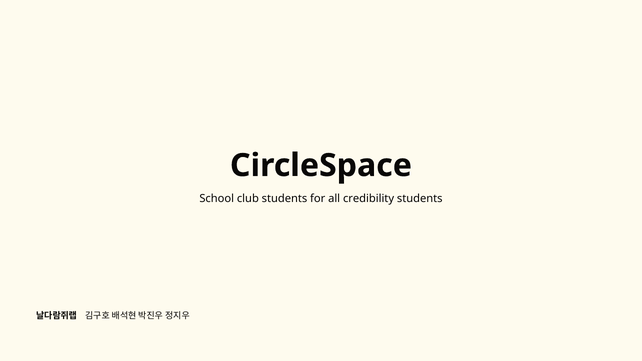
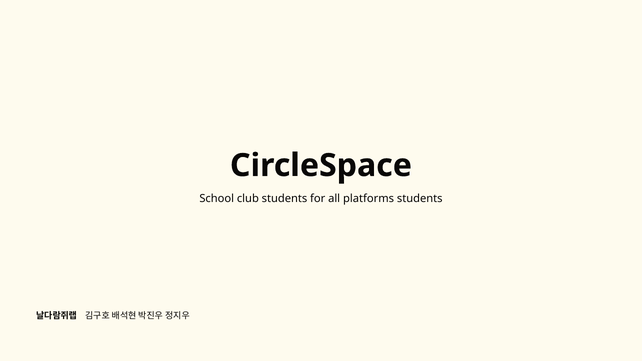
credibility: credibility -> platforms
